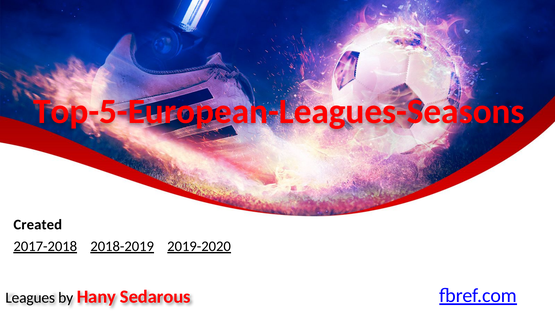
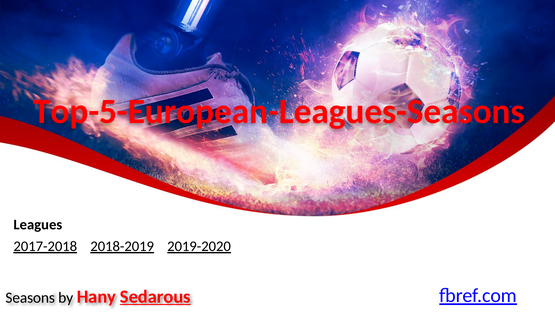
Created: Created -> Leagues
Leagues: Leagues -> Seasons
Sedarous underline: none -> present
